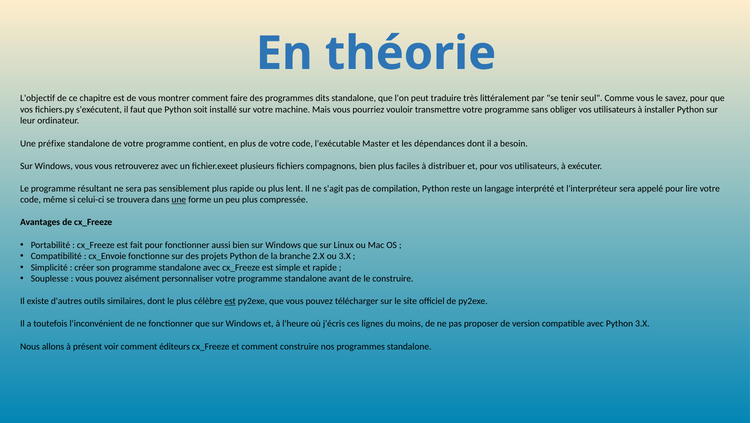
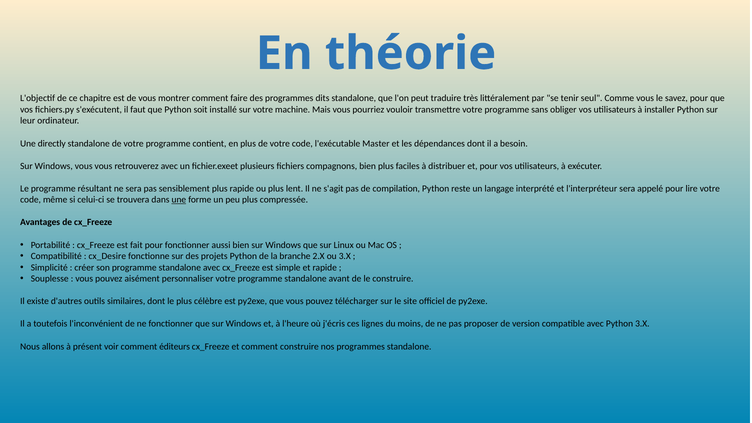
préfixe: préfixe -> directly
cx_Envoie: cx_Envoie -> cx_Desire
est at (230, 301) underline: present -> none
